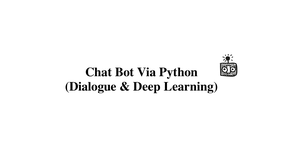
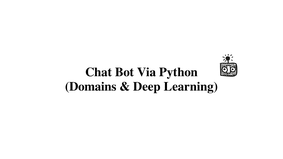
Dialogue: Dialogue -> Domains
